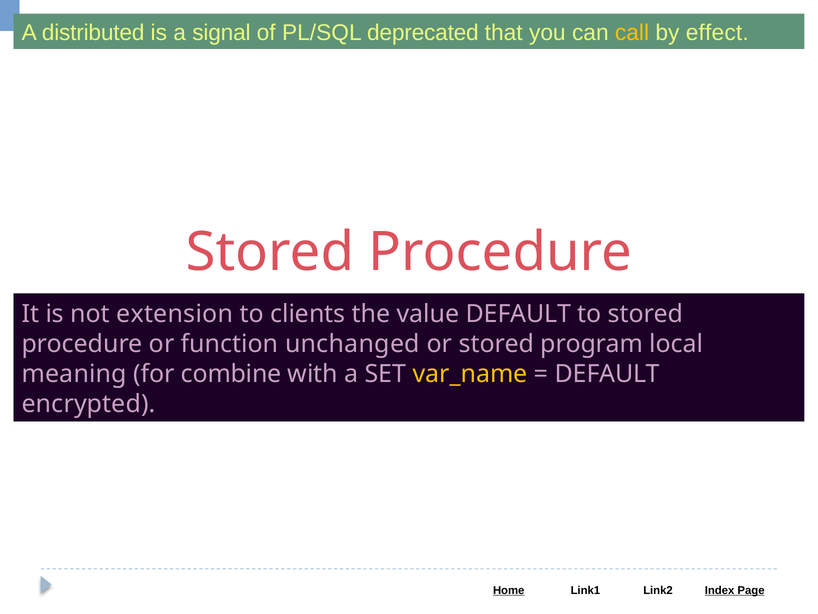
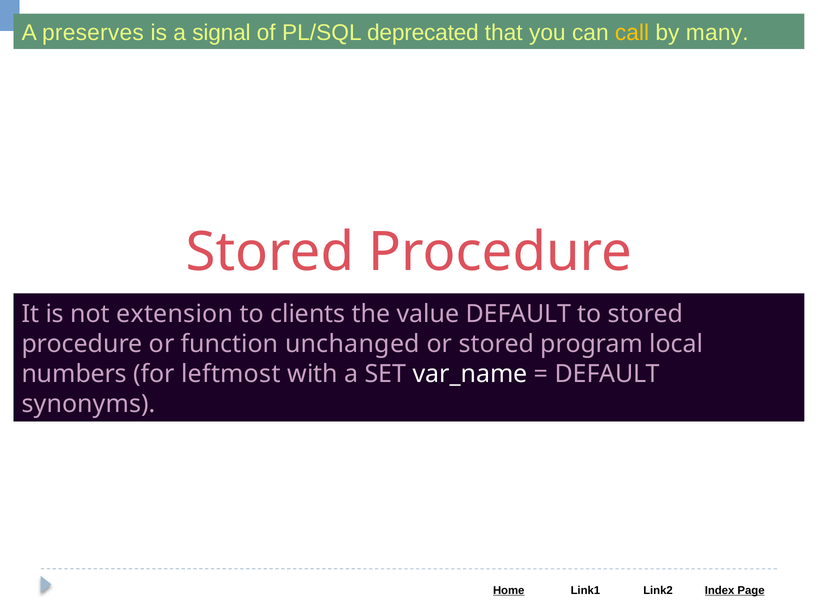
distributed: distributed -> preserves
effect: effect -> many
meaning: meaning -> numbers
combine: combine -> leftmost
var_name colour: yellow -> white
encrypted: encrypted -> synonyms
